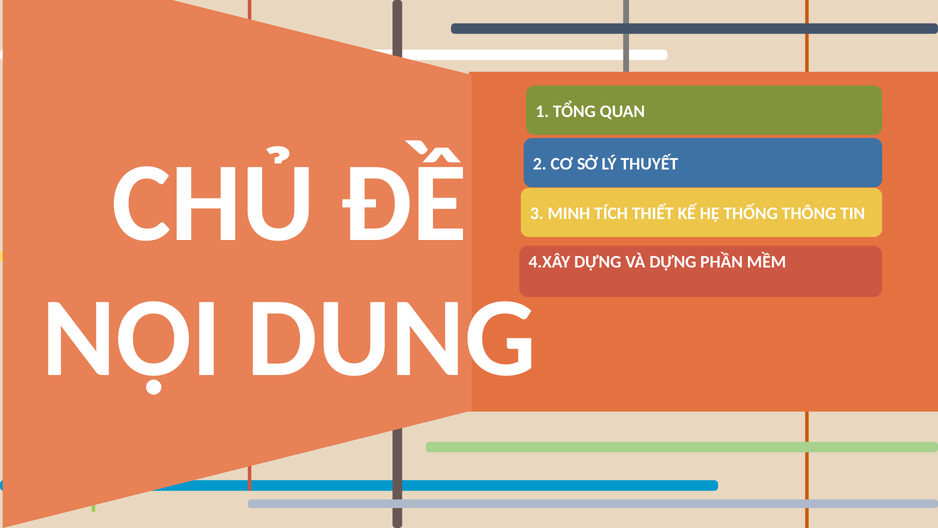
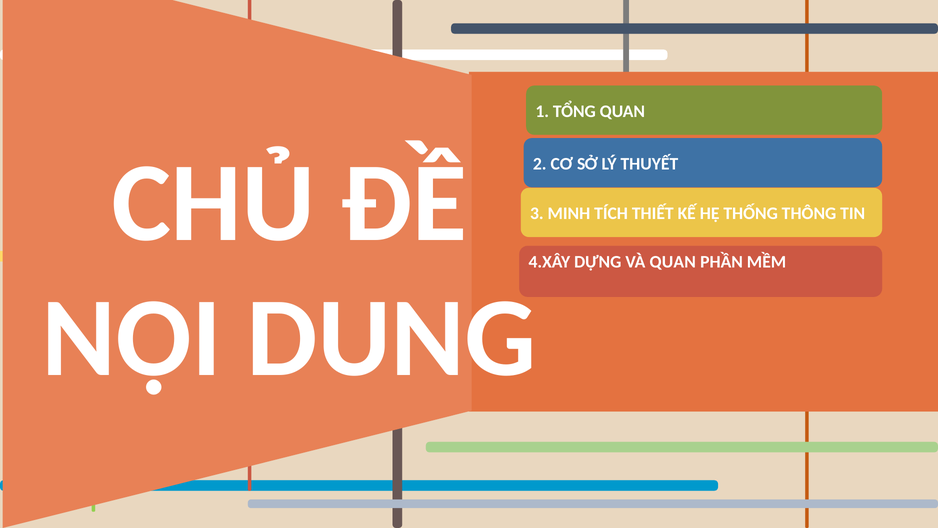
VÀ DỰNG: DỰNG -> QUAN
